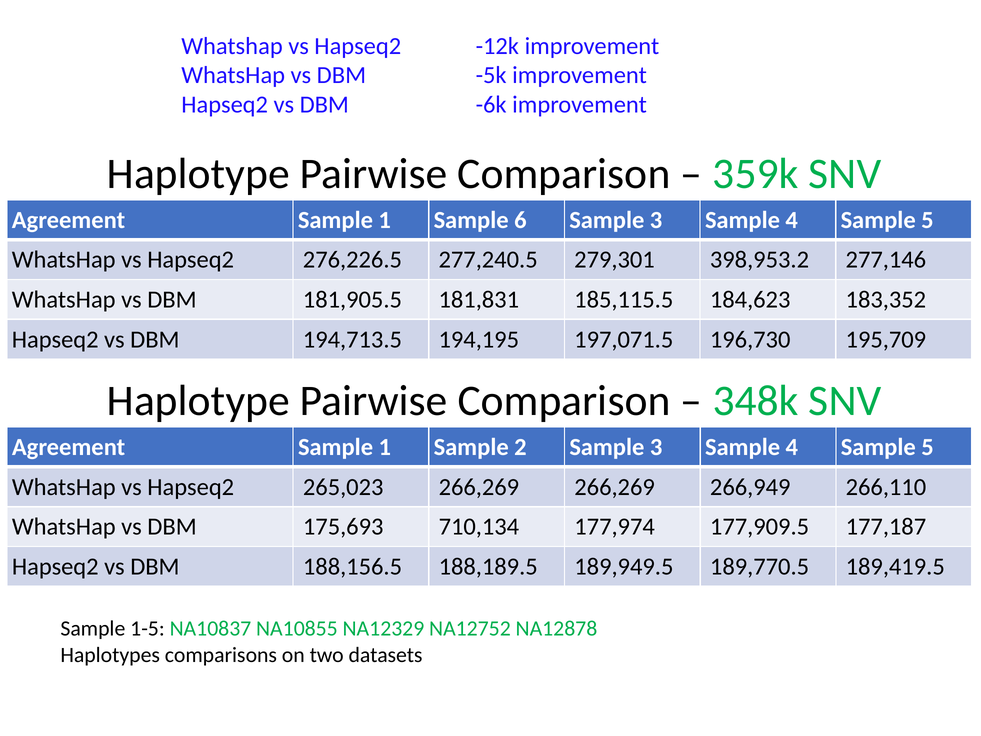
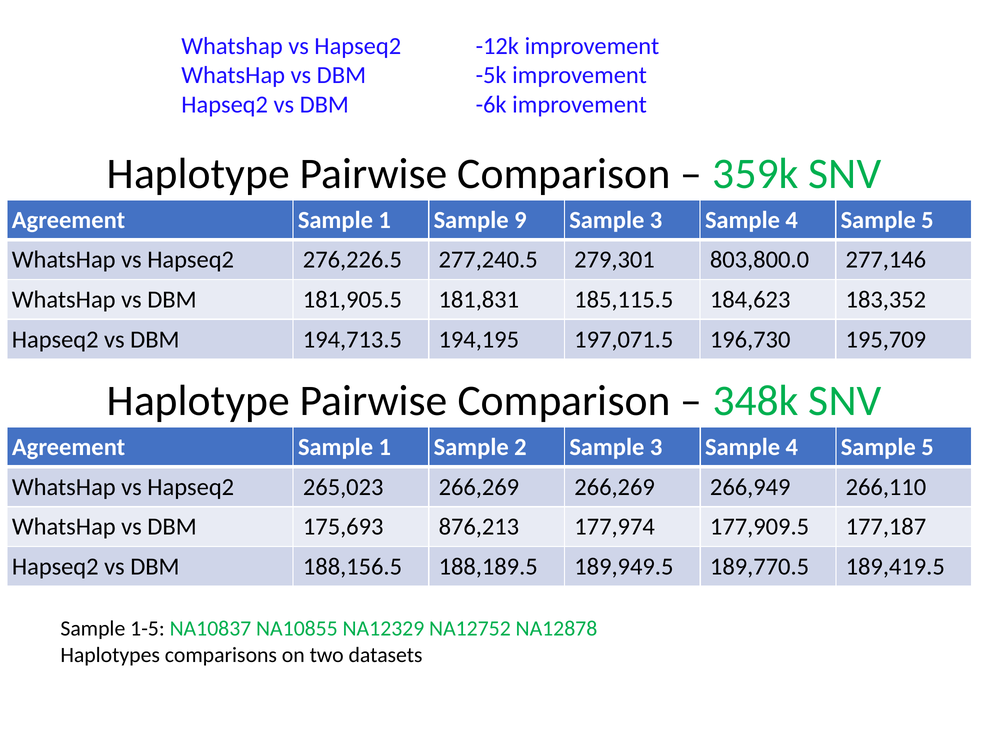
6: 6 -> 9
398,953.2: 398,953.2 -> 803,800.0
710,134: 710,134 -> 876,213
